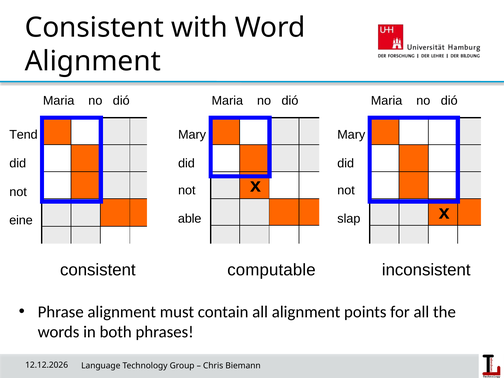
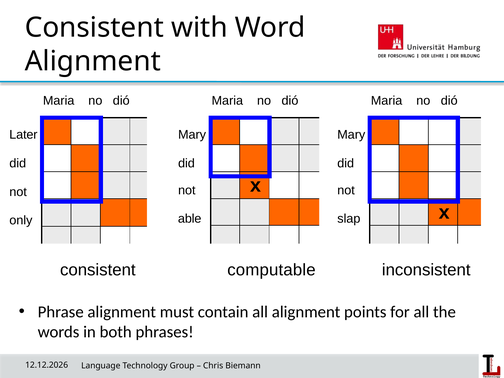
Tend: Tend -> Later
eine: eine -> only
